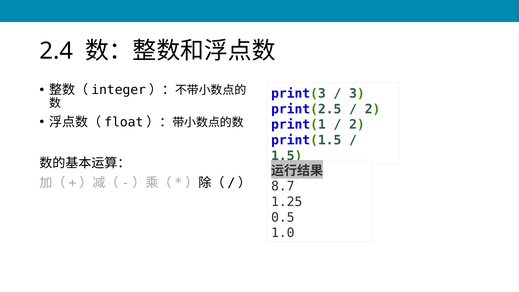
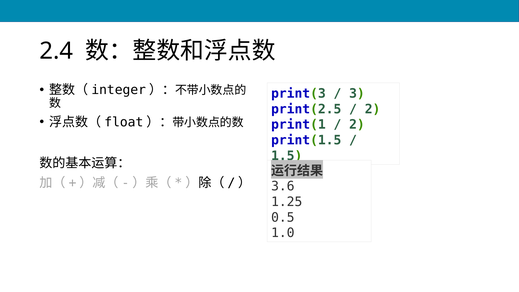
8.7: 8.7 -> 3.6
